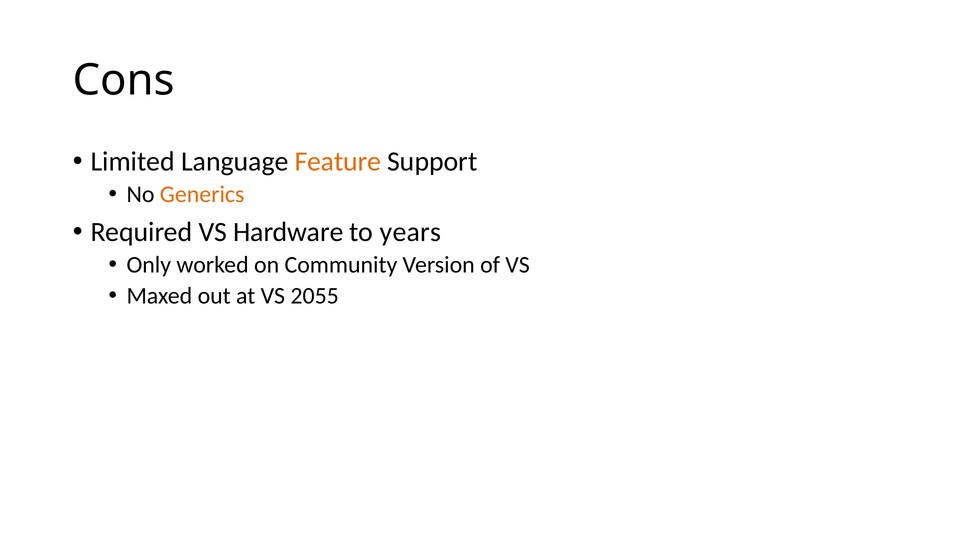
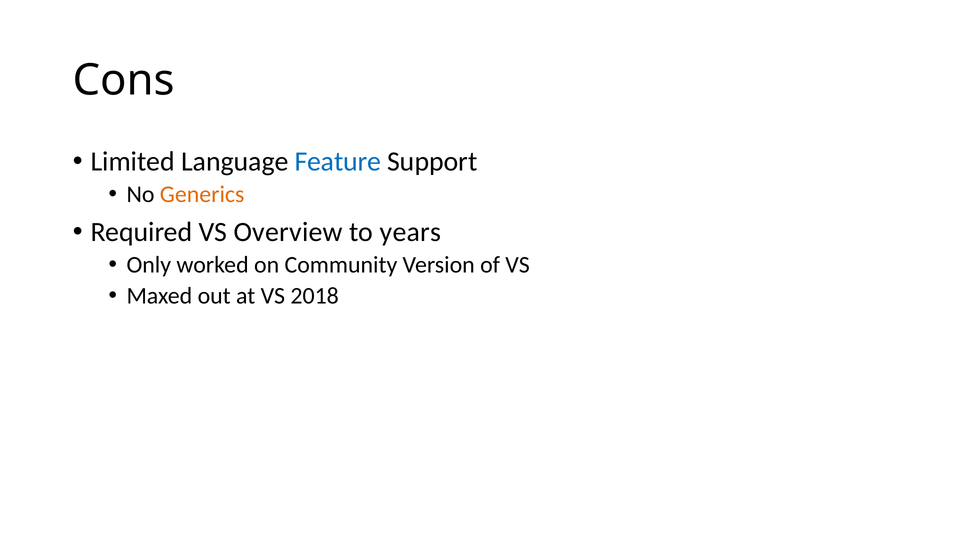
Feature colour: orange -> blue
Hardware: Hardware -> Overview
2055: 2055 -> 2018
